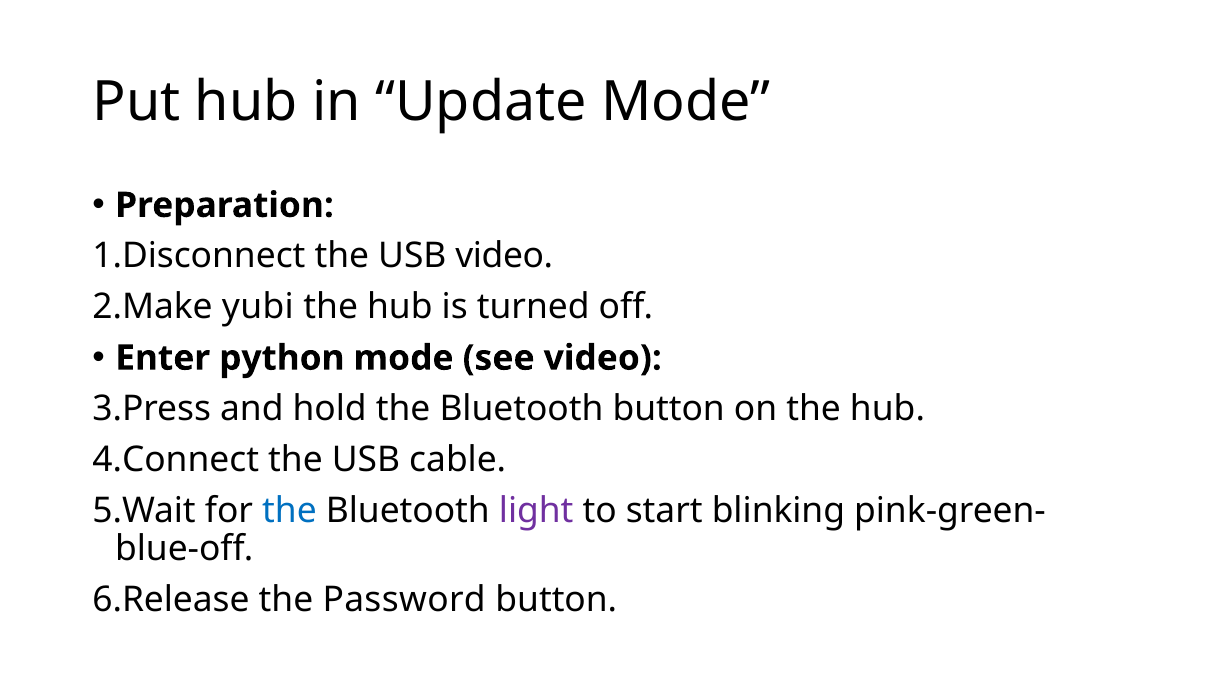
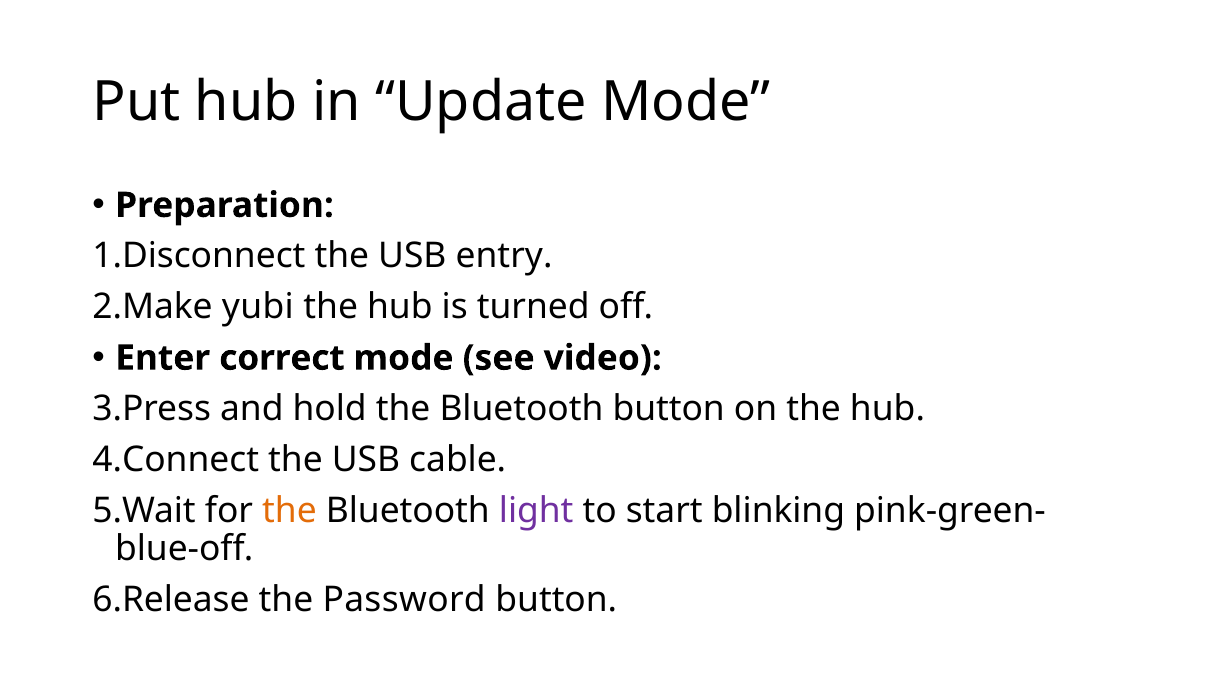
USB video: video -> entry
python: python -> correct
the at (289, 510) colour: blue -> orange
